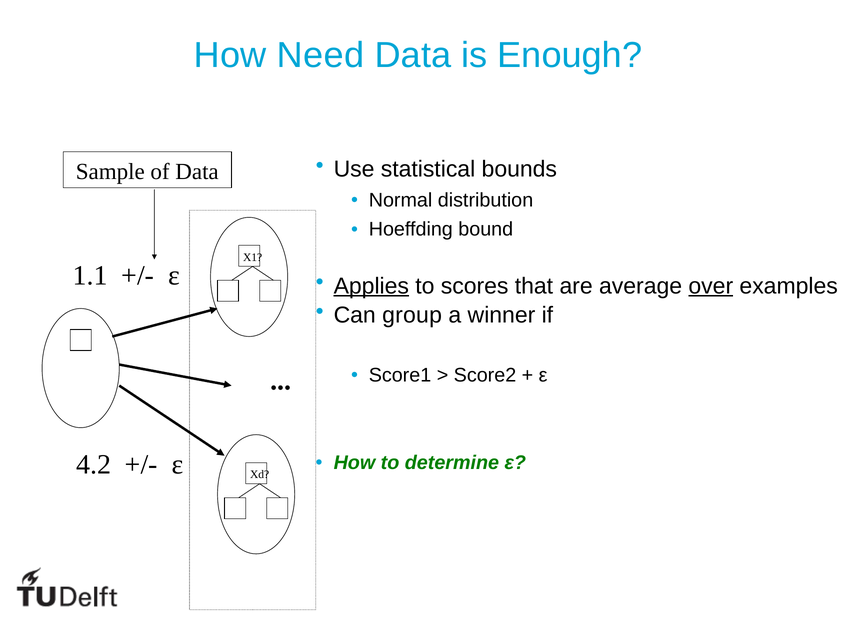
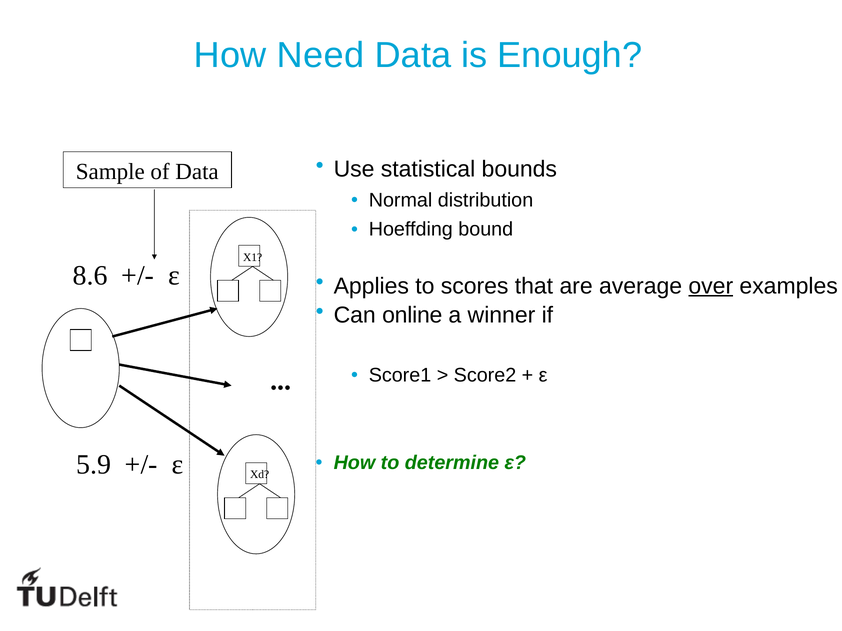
1.1: 1.1 -> 8.6
Applies underline: present -> none
group: group -> online
4.2: 4.2 -> 5.9
